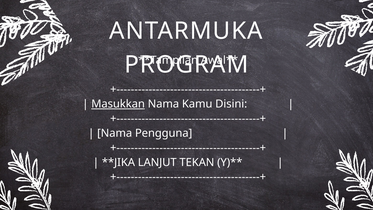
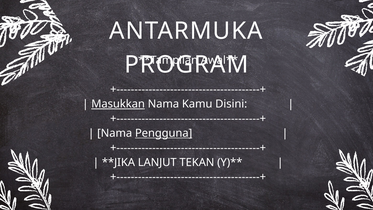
Pengguna underline: none -> present
